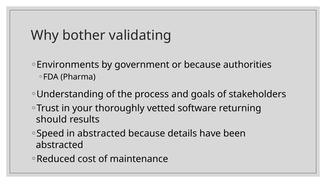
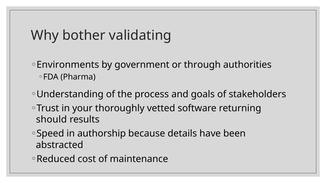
or because: because -> through
in abstracted: abstracted -> authorship
